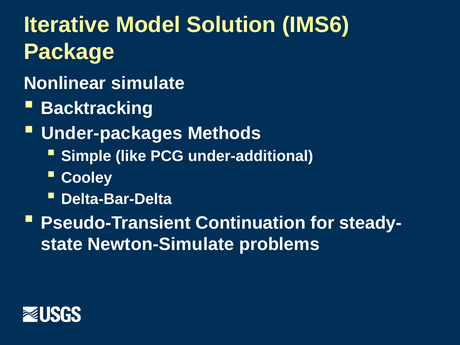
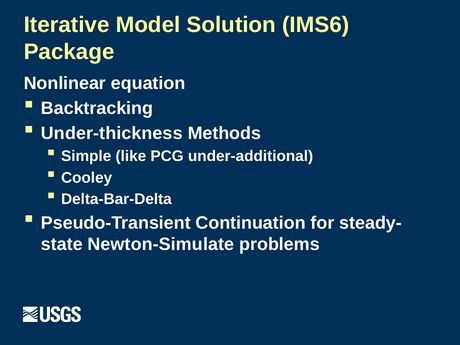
simulate: simulate -> equation
Under-packages: Under-packages -> Under-thickness
